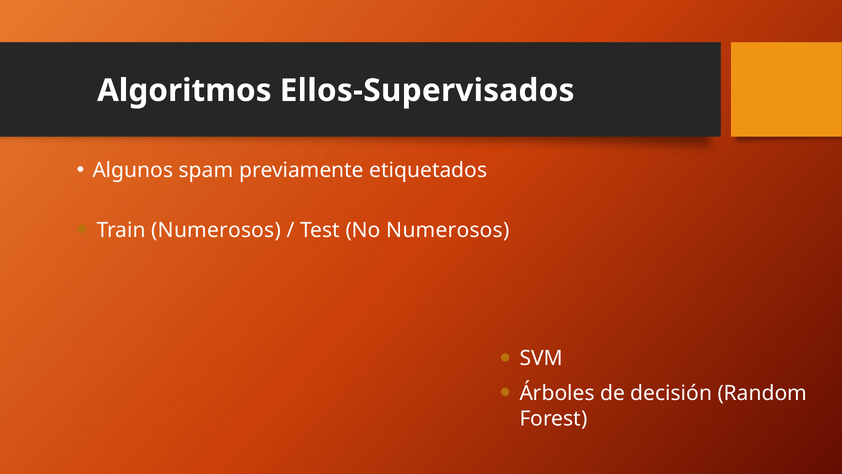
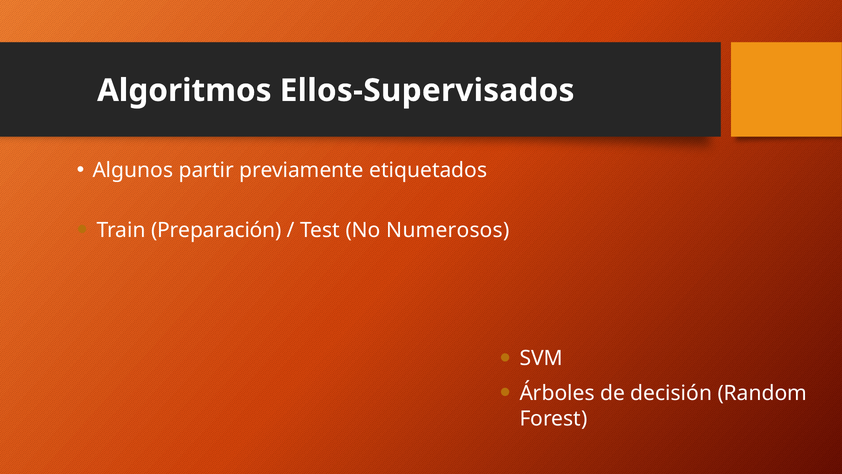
spam: spam -> partir
Train Numerosos: Numerosos -> Preparación
